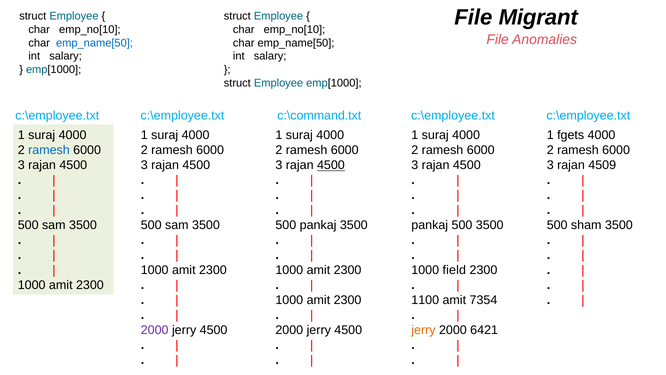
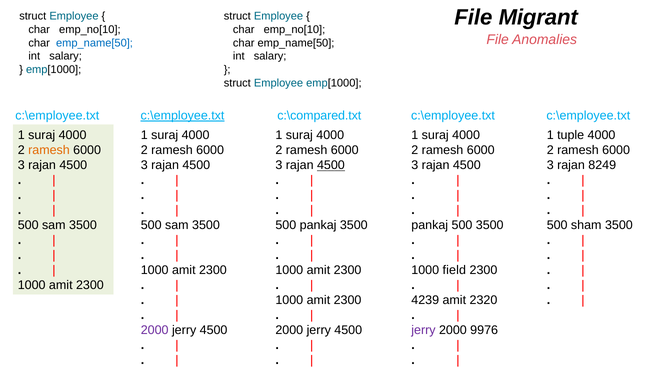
c:\employee.txt at (182, 116) underline: none -> present
c:\command.txt: c:\command.txt -> c:\compared.txt
fgets: fgets -> tuple
ramesh at (49, 150) colour: blue -> orange
4509: 4509 -> 8249
1100: 1100 -> 4239
7354: 7354 -> 2320
jerry at (423, 330) colour: orange -> purple
6421: 6421 -> 9976
